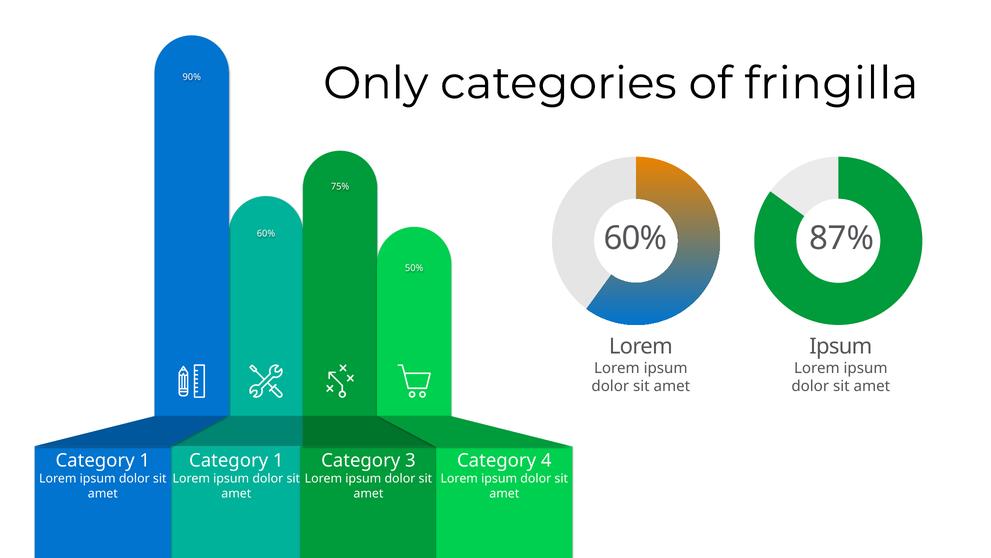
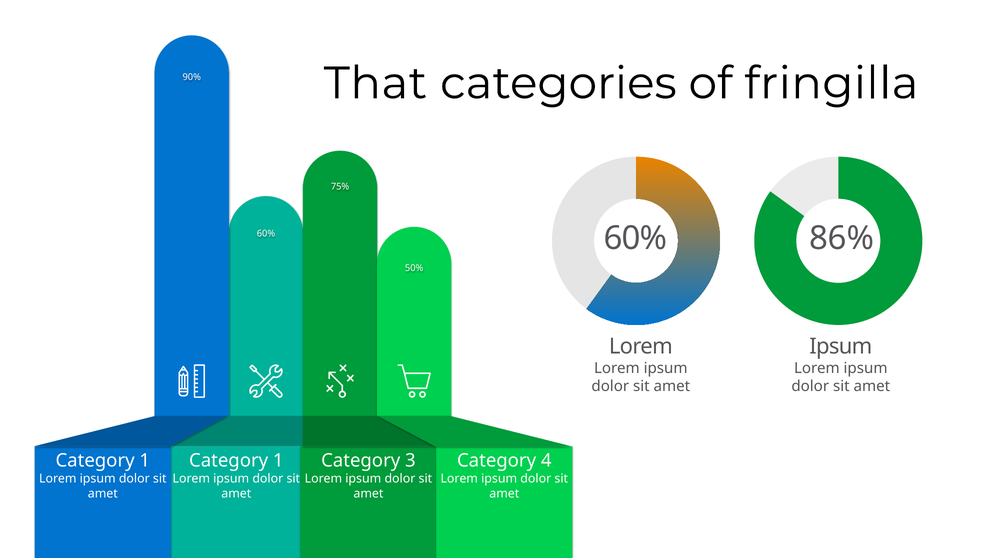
Only: Only -> That
87%: 87% -> 86%
